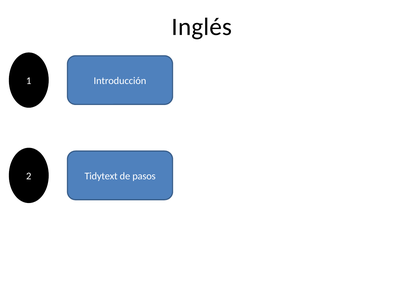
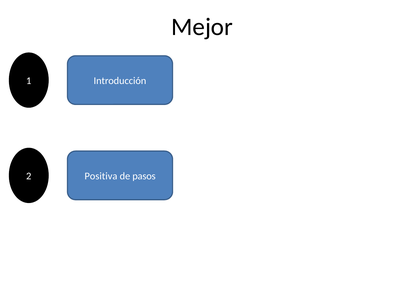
Inglés: Inglés -> Mejor
Tidytext: Tidytext -> Positiva
